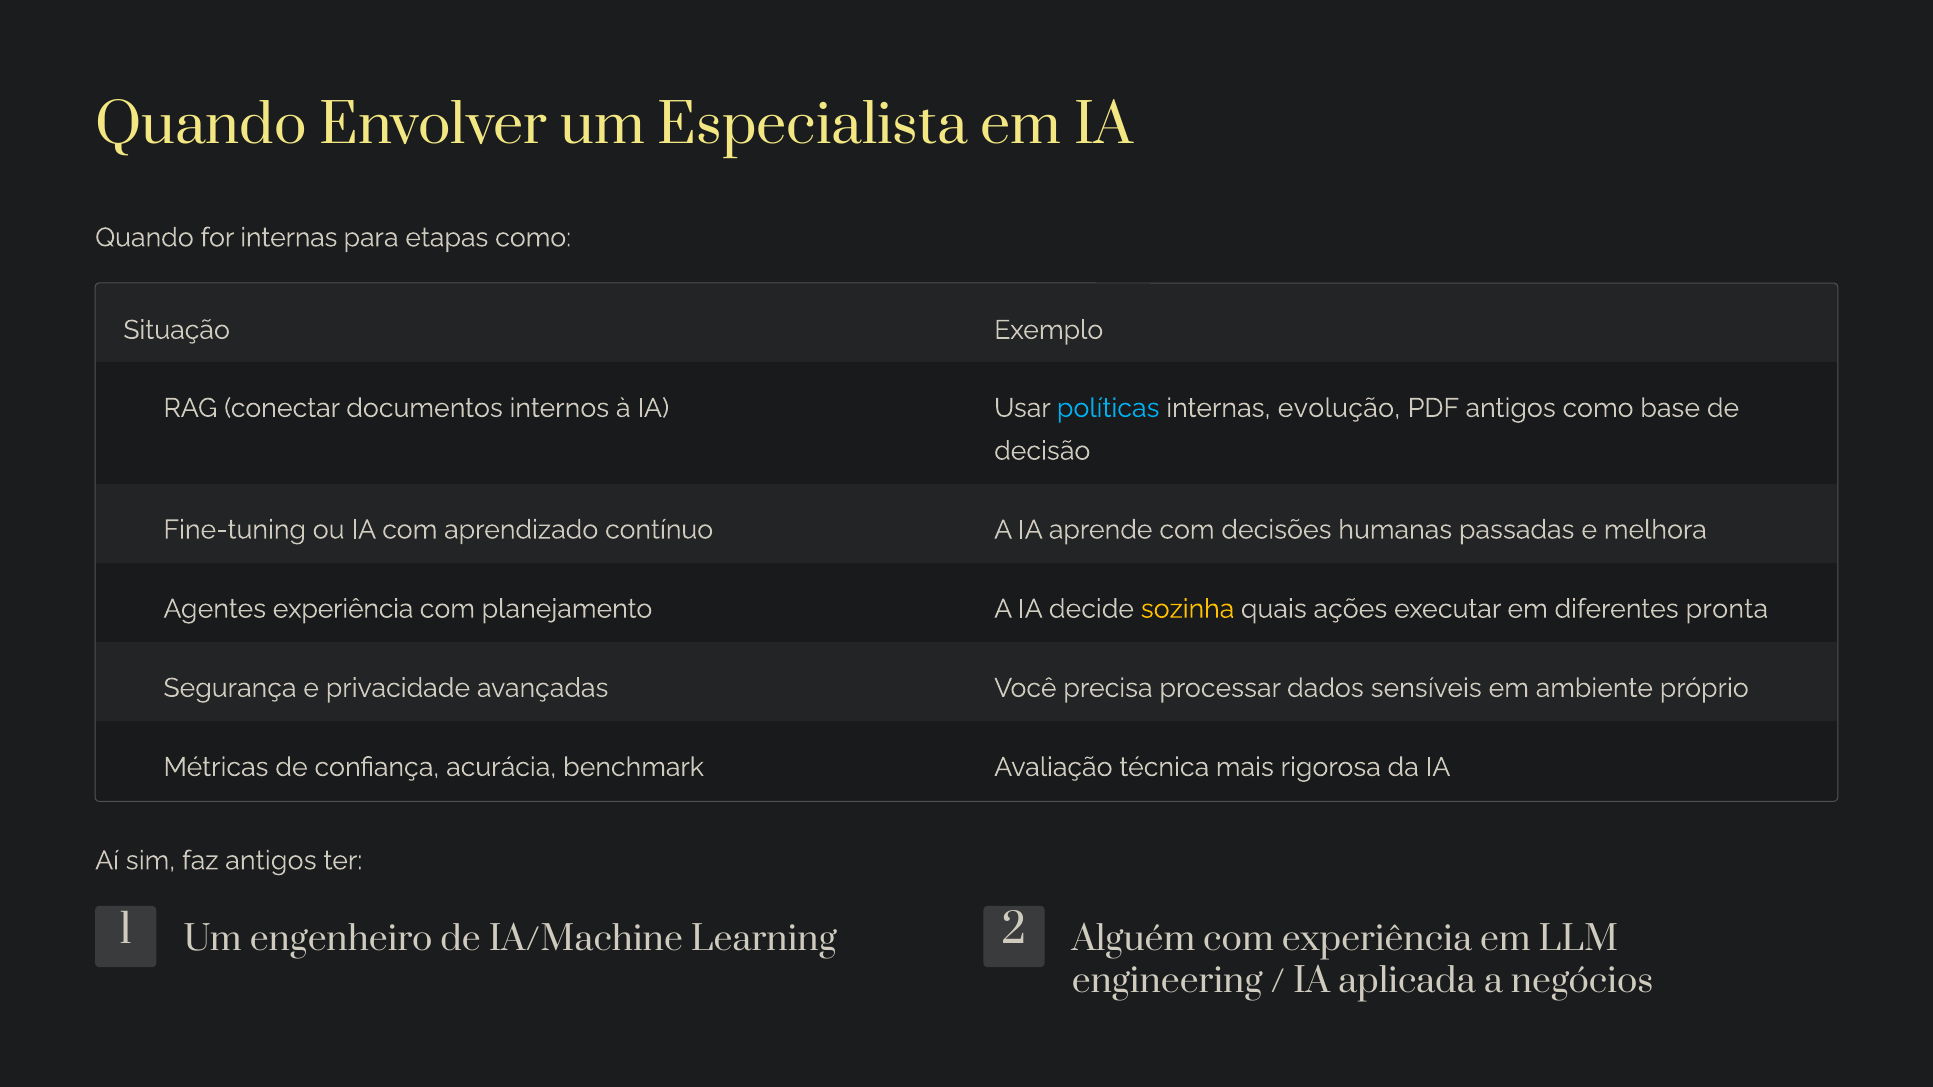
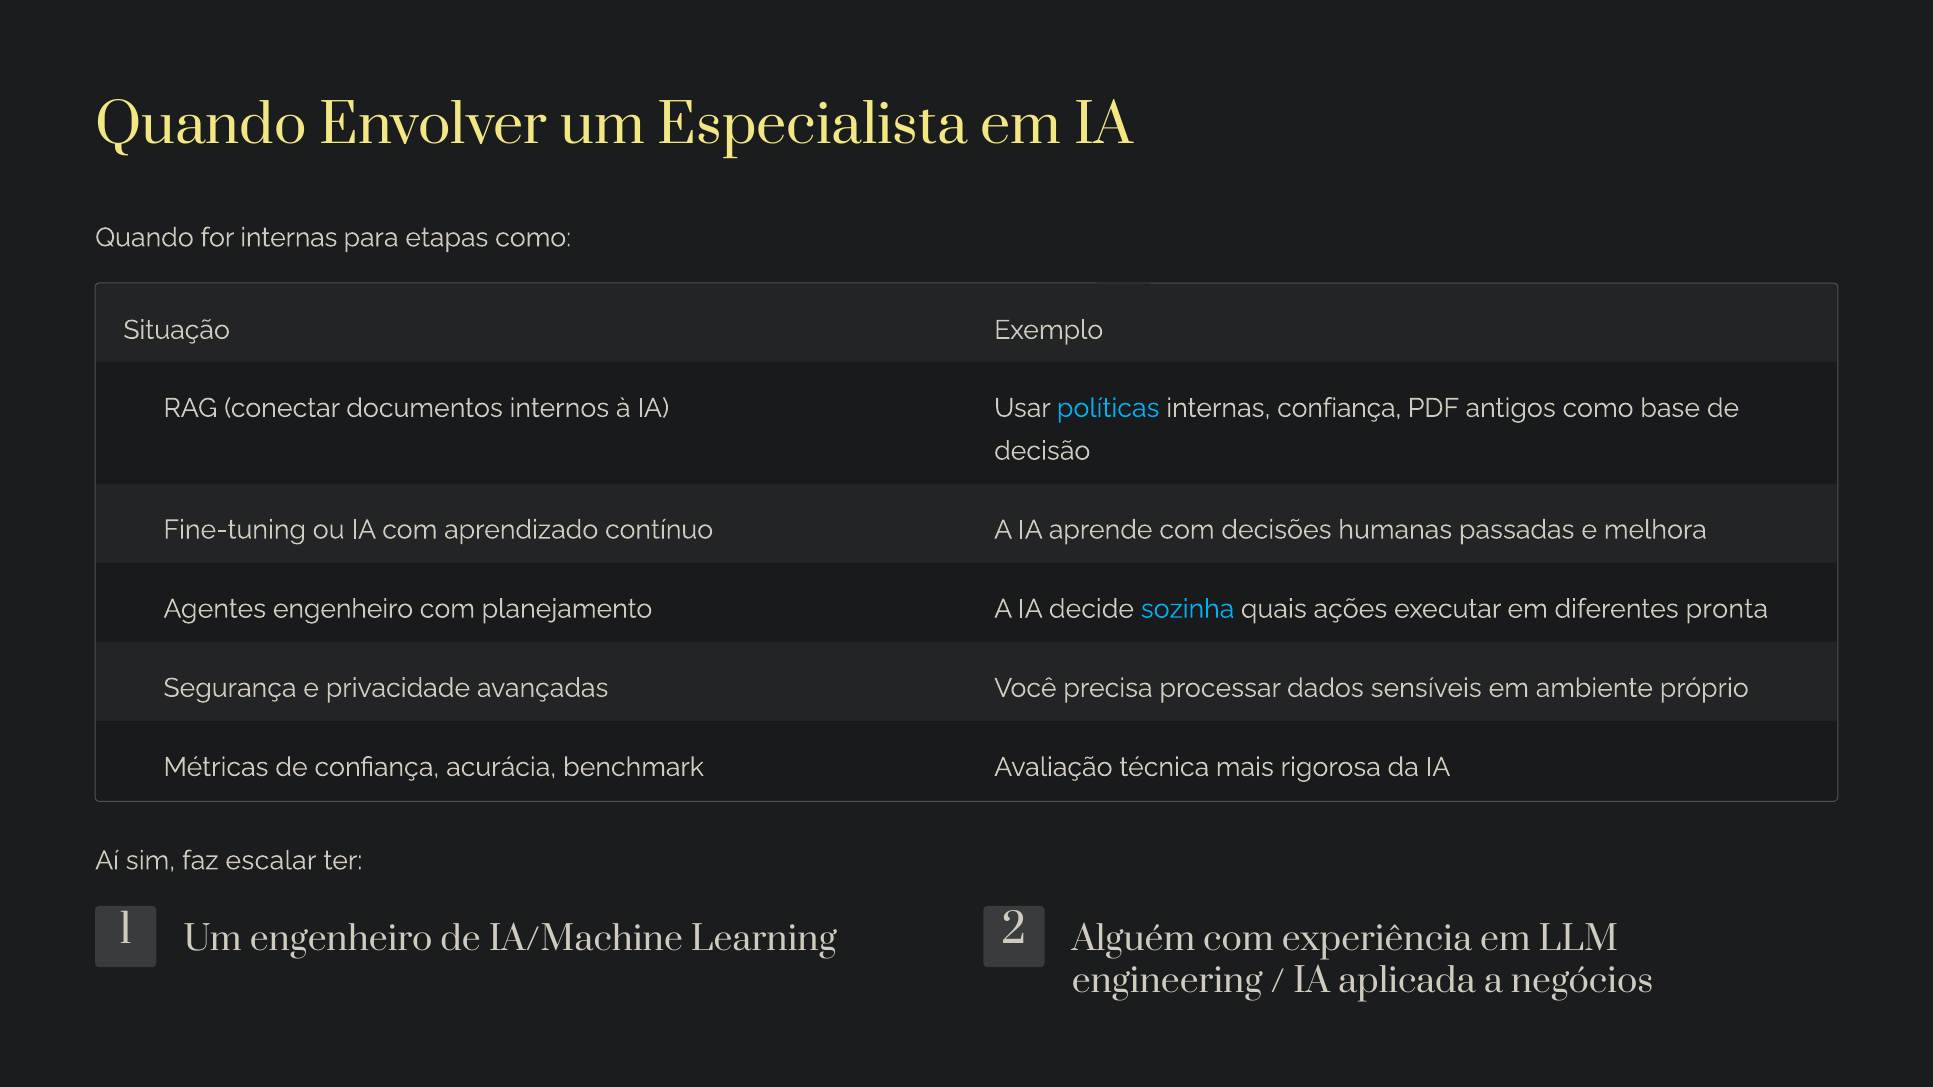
internas evolução: evolução -> confiança
Agentes experiência: experiência -> engenheiro
sozinha colour: yellow -> light blue
faz antigos: antigos -> escalar
